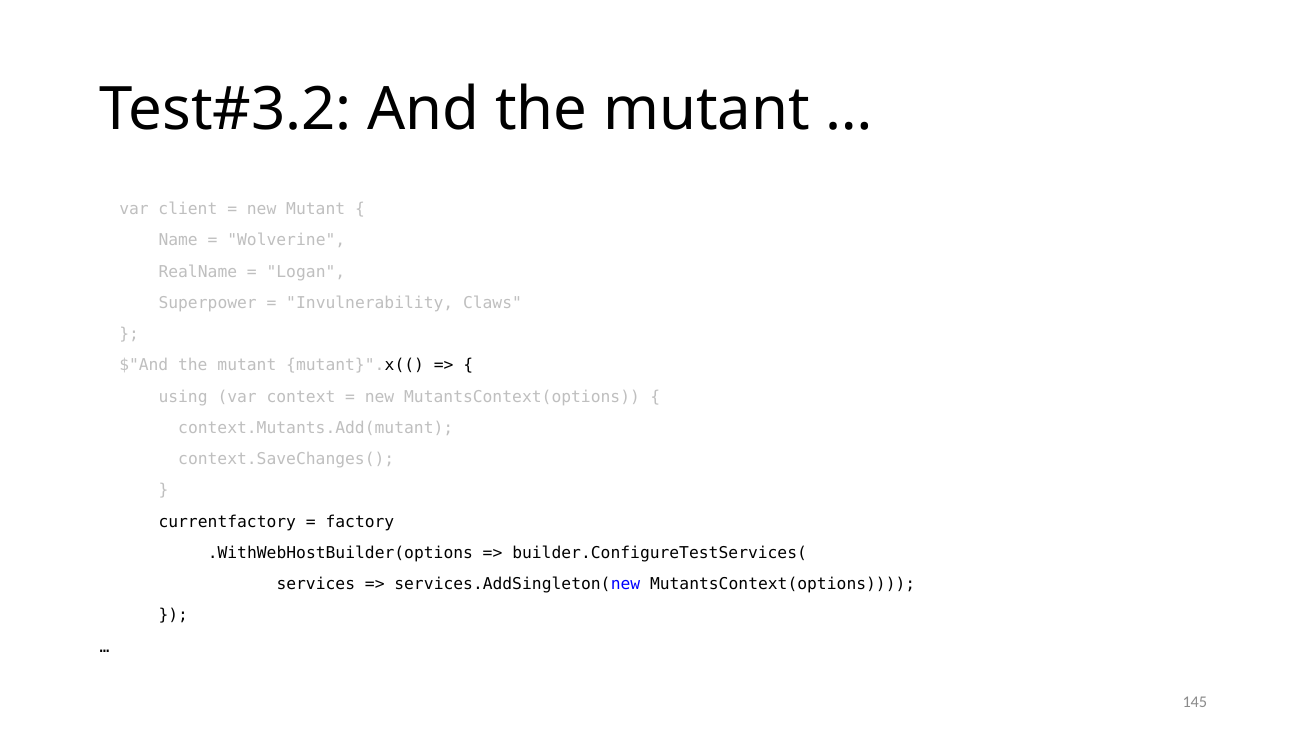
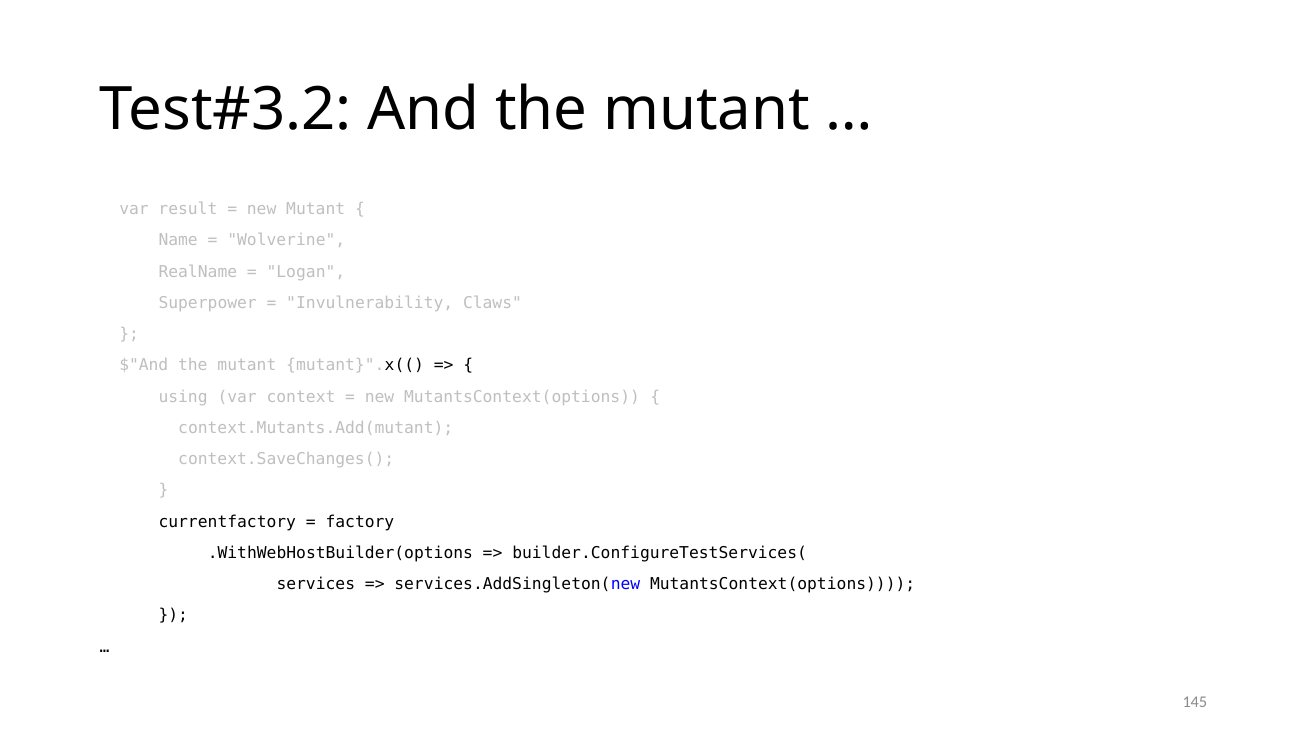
client: client -> result
